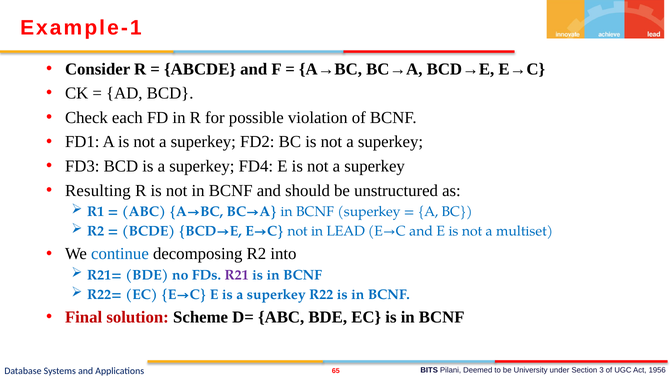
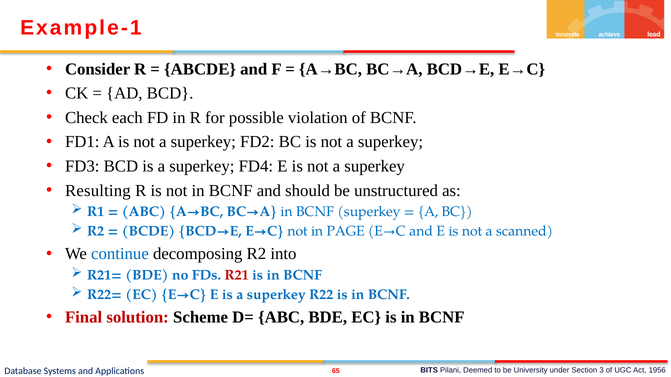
LEAD: LEAD -> PAGE
multiset: multiset -> scanned
R21 colour: purple -> red
